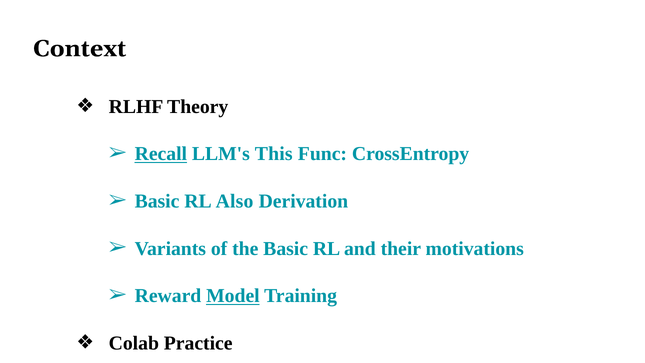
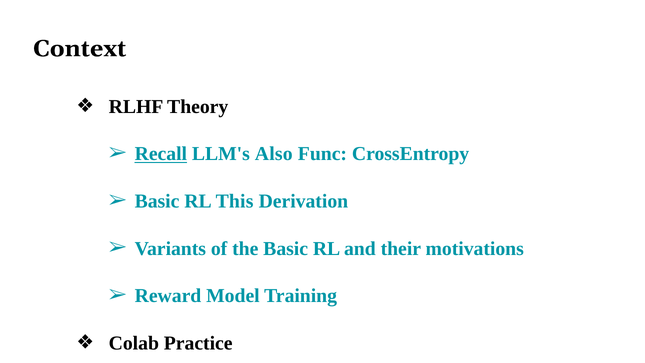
This: This -> Also
Also: Also -> This
Model underline: present -> none
